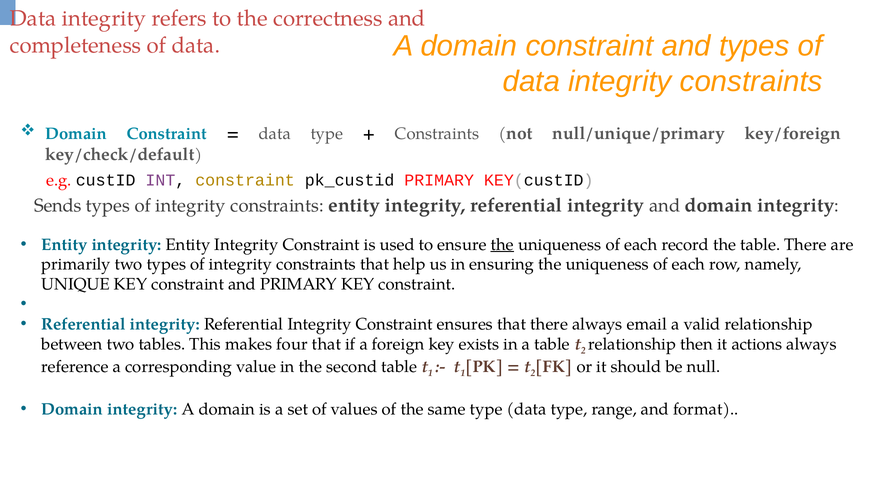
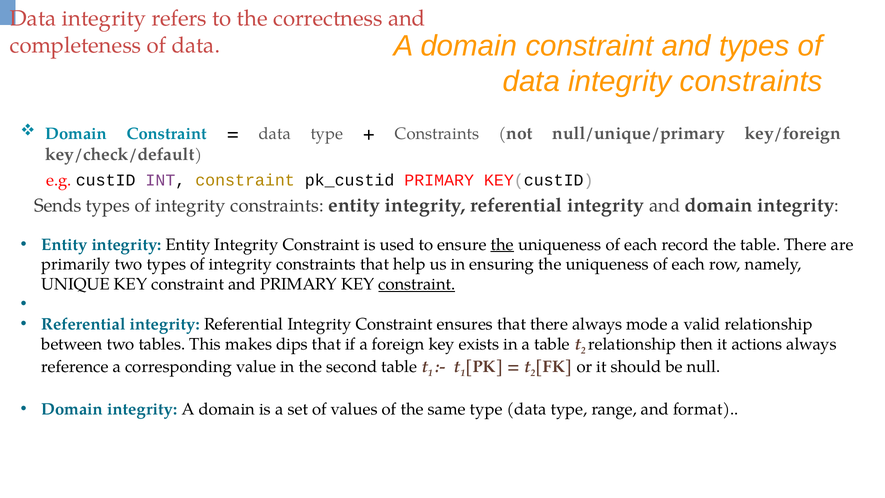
constraint at (417, 284) underline: none -> present
email: email -> mode
four: four -> dips
